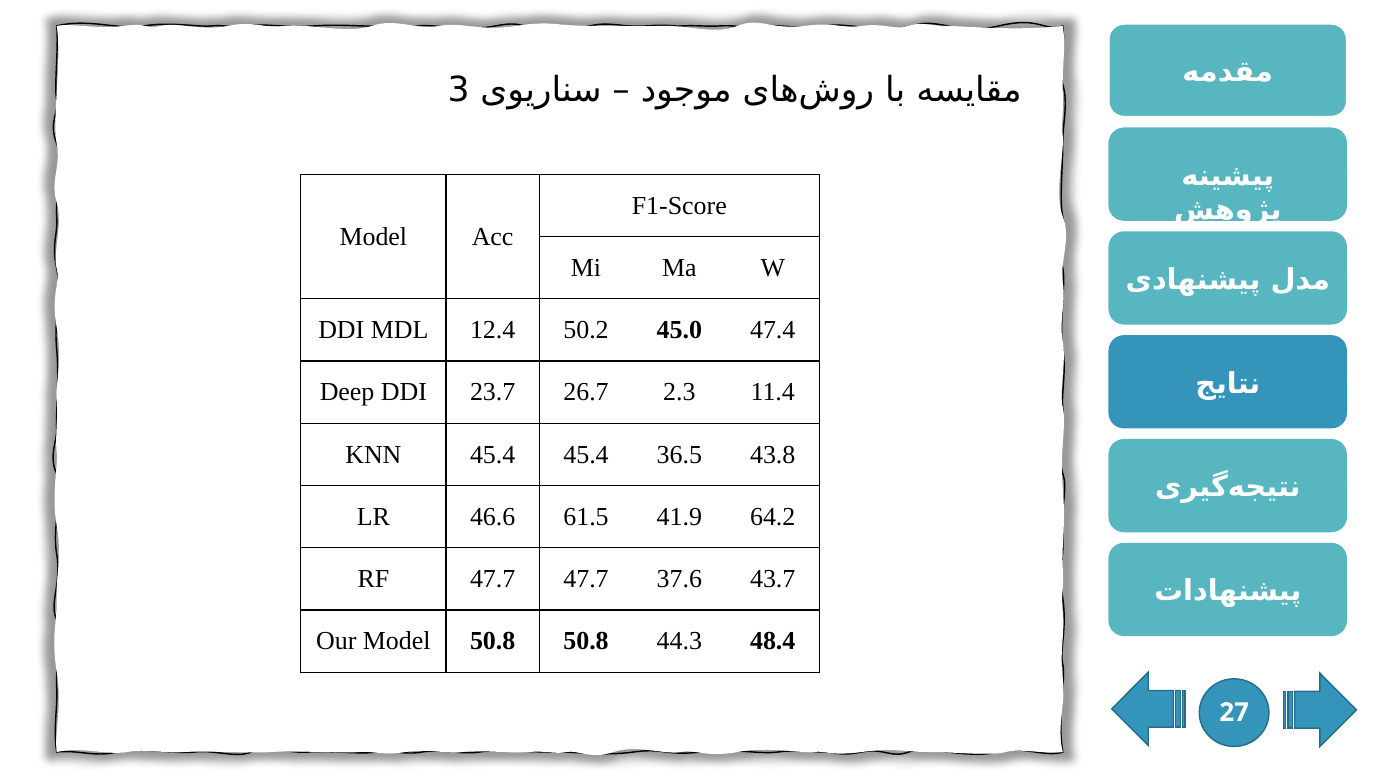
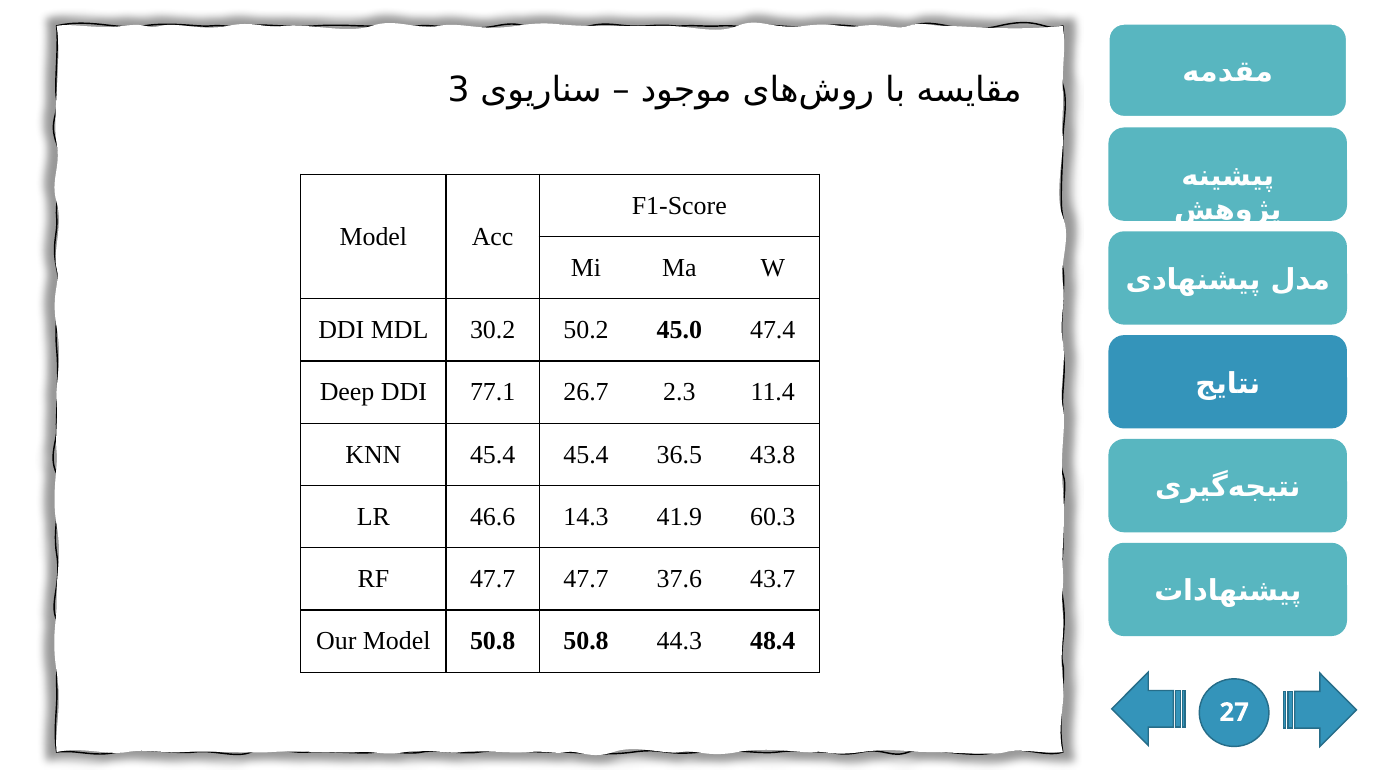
12.4: 12.4 -> 30.2
23.7: 23.7 -> 77.1
61.5: 61.5 -> 14.3
64.2: 64.2 -> 60.3
